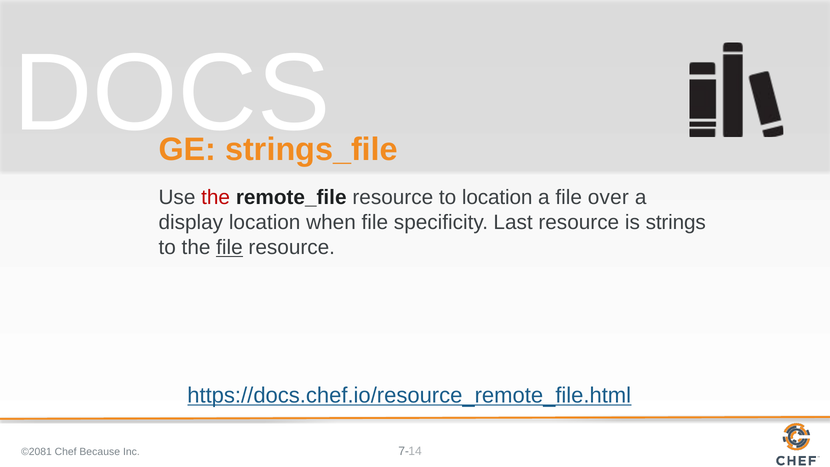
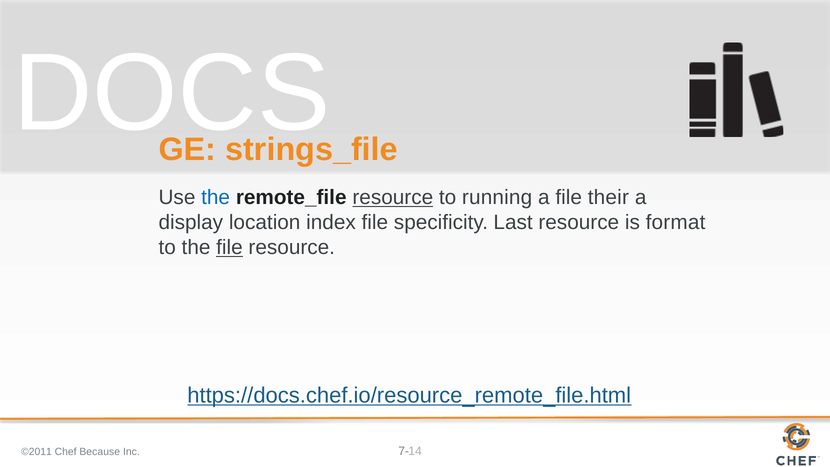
the at (216, 198) colour: red -> blue
resource at (393, 198) underline: none -> present
to location: location -> running
over: over -> their
when: when -> index
strings: strings -> format
©2081: ©2081 -> ©2011
